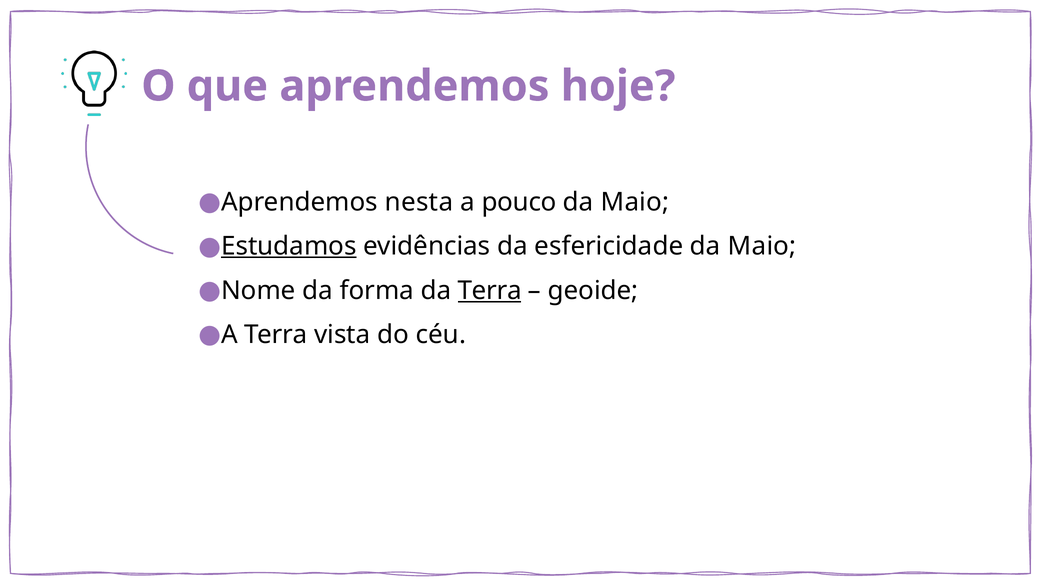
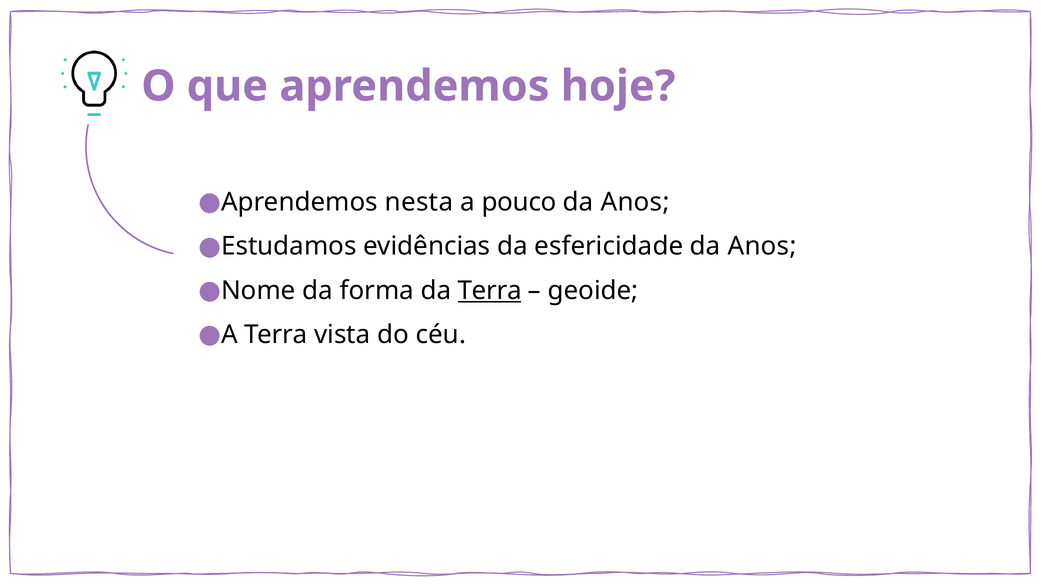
Maio at (635, 202): Maio -> Anos
Estudamos underline: present -> none
esfericidade da Maio: Maio -> Anos
